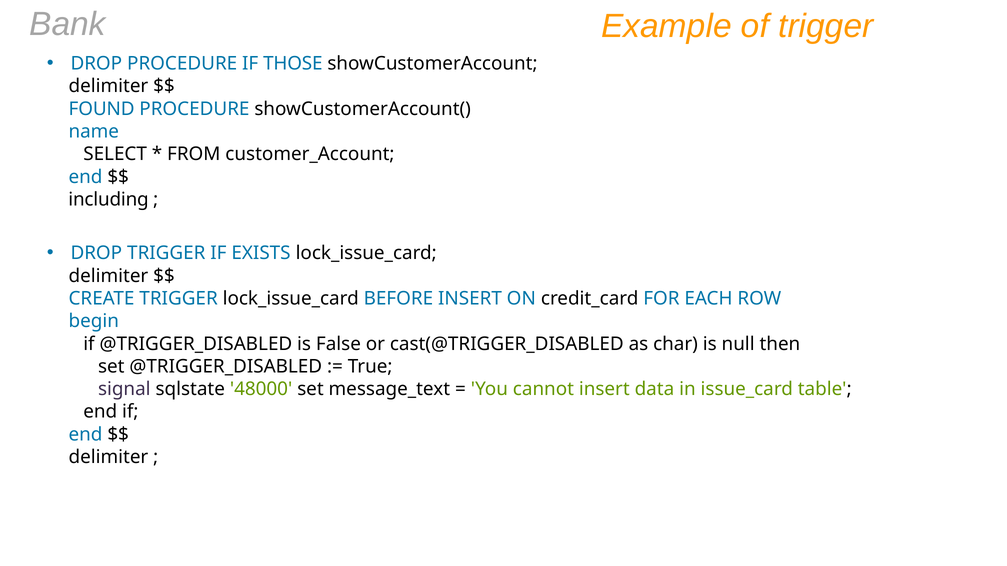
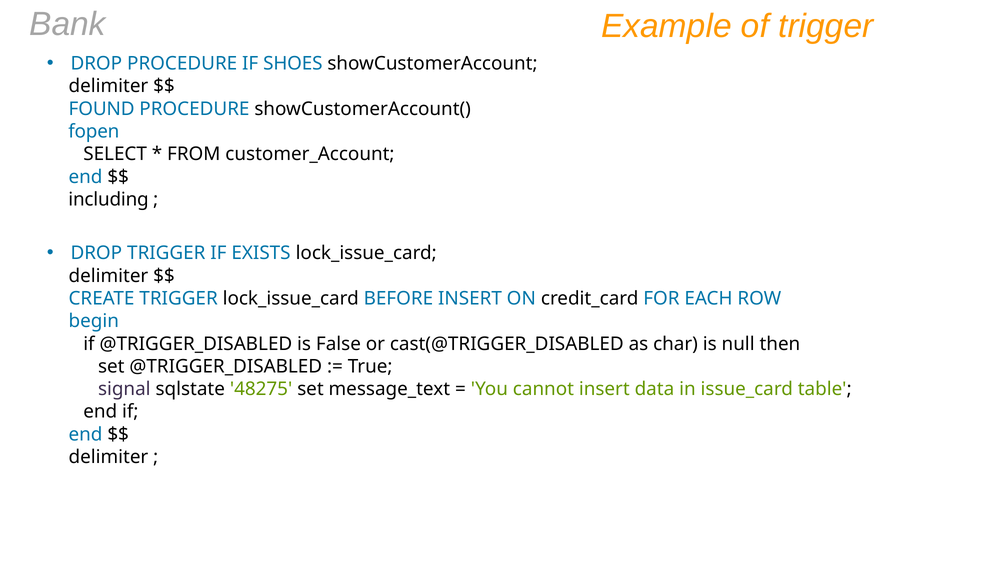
THOSE: THOSE -> SHOES
name: name -> fopen
48000: 48000 -> 48275
